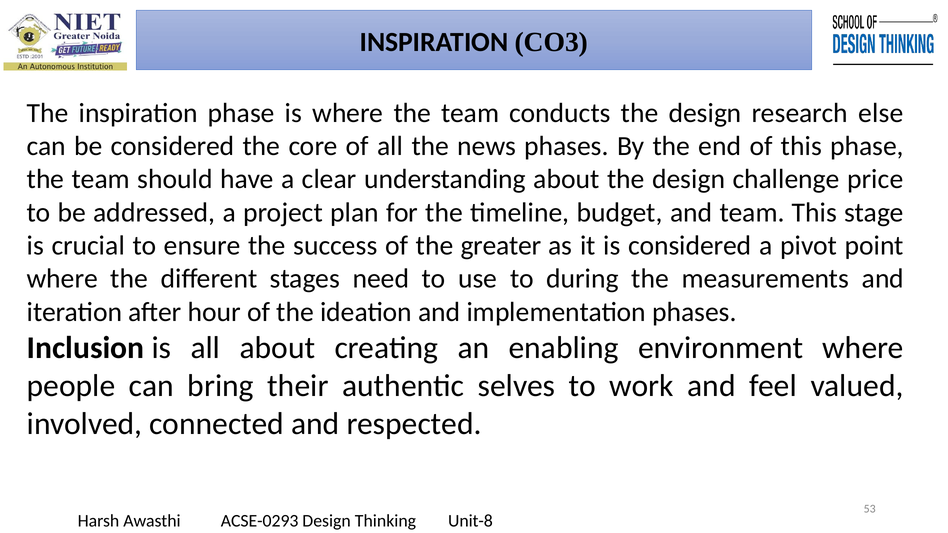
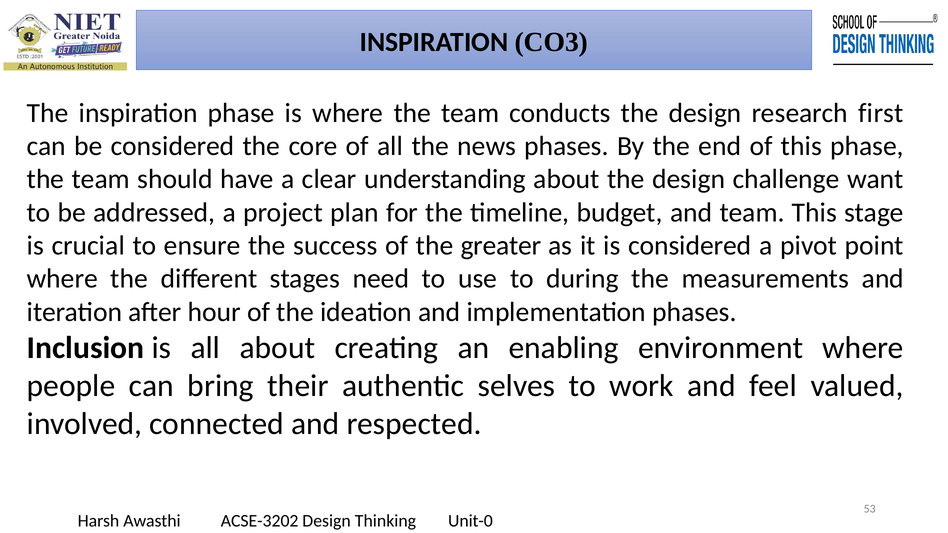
else: else -> first
price: price -> want
ACSE-0293: ACSE-0293 -> ACSE-3202
Unit-8: Unit-8 -> Unit-0
